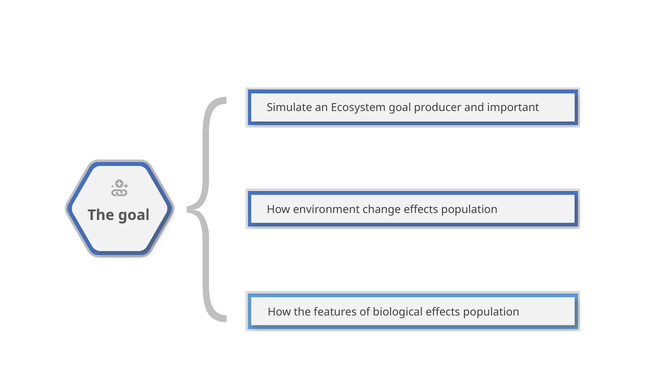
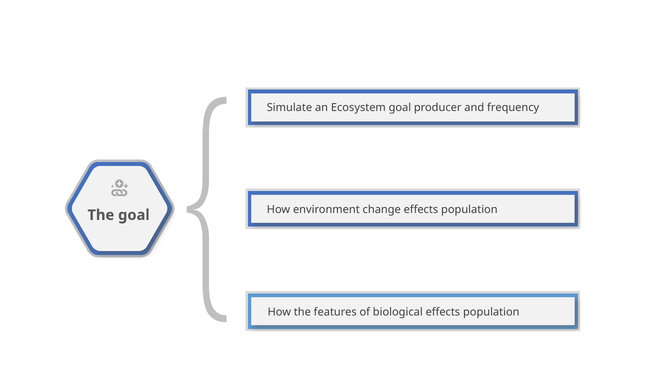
important: important -> frequency
